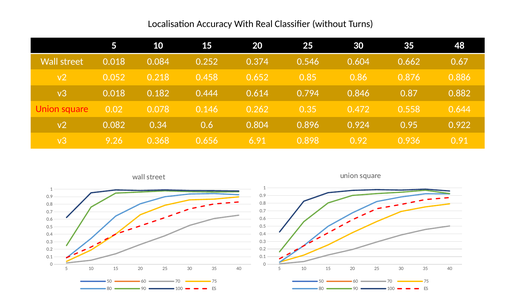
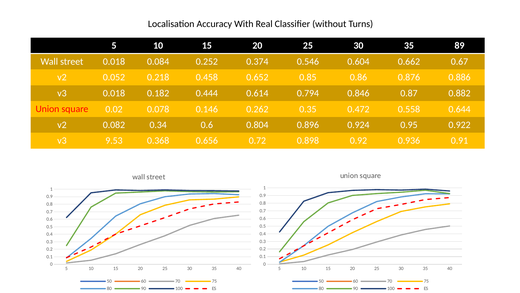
48: 48 -> 89
9.26: 9.26 -> 9.53
6.91: 6.91 -> 0.72
